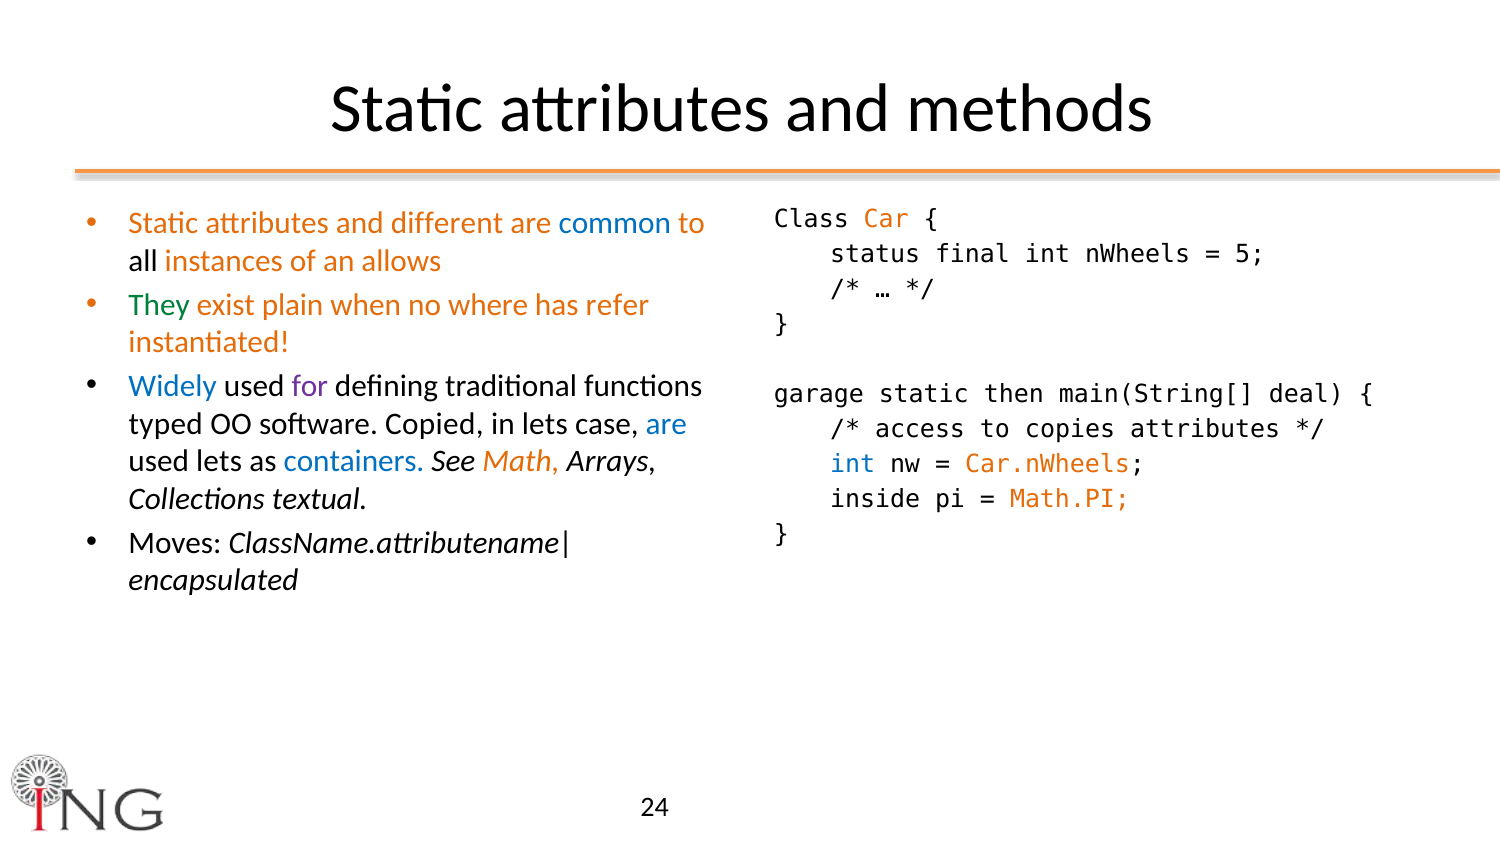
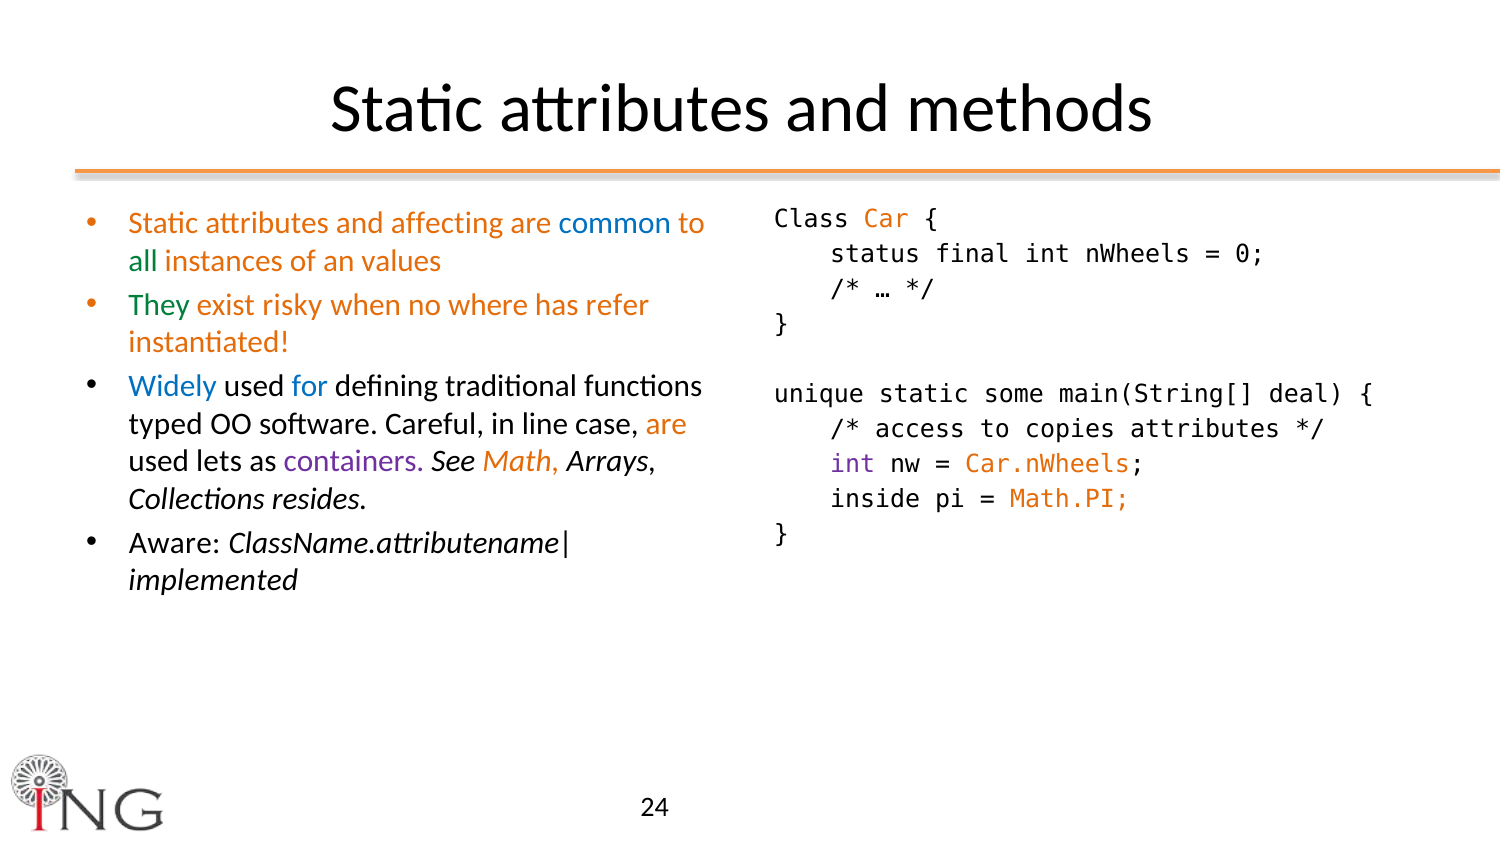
different: different -> affecting
5: 5 -> 0
all colour: black -> green
allows: allows -> values
plain: plain -> risky
for colour: purple -> blue
garage: garage -> unique
then: then -> some
Copied: Copied -> Careful
in lets: lets -> line
are at (666, 424) colour: blue -> orange
containers colour: blue -> purple
int at (853, 464) colour: blue -> purple
textual: textual -> resides
Moves: Moves -> Aware
encapsulated: encapsulated -> implemented
